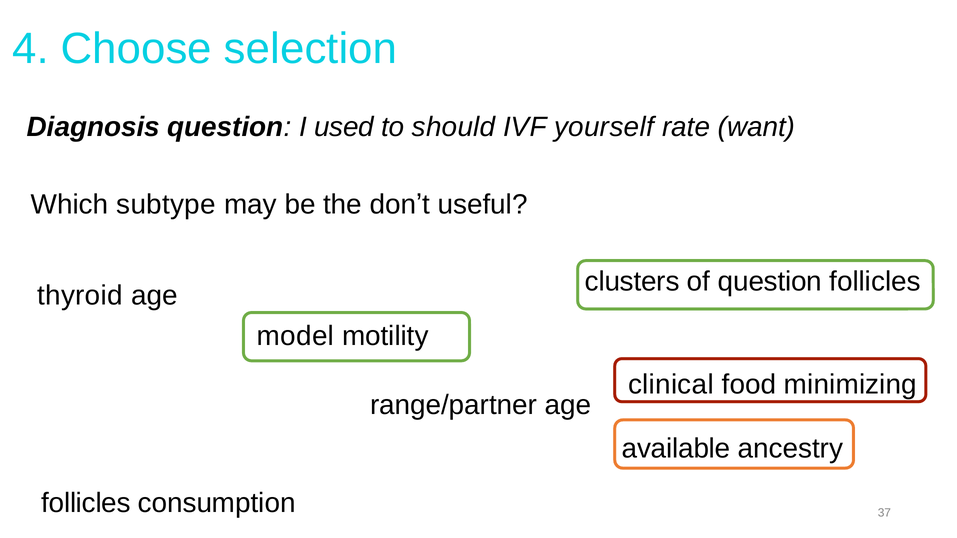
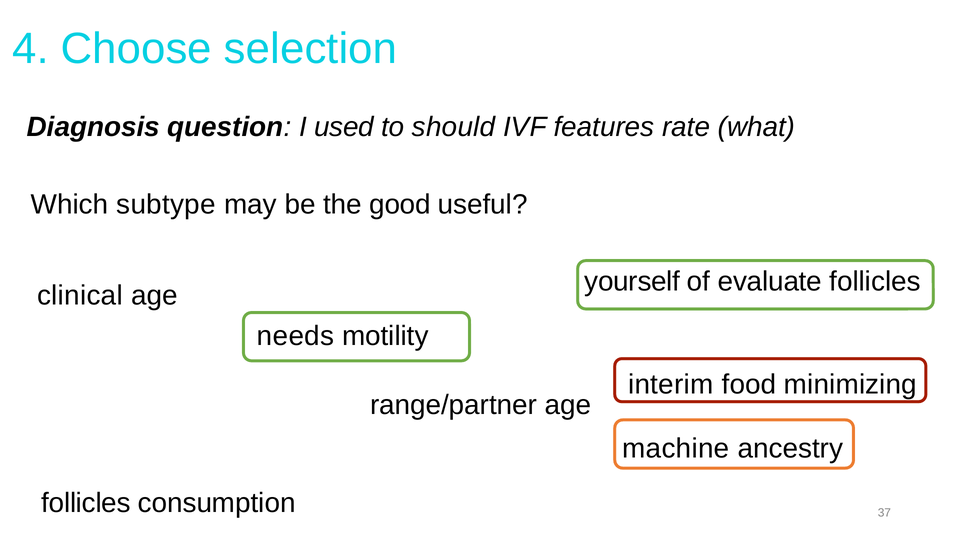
yourself: yourself -> features
want: want -> what
donʼt: donʼt -> good
clusters: clusters -> yourself
of question: question -> evaluate
thyroid: thyroid -> clinical
model: model -> needs
clinical: clinical -> interim
available: available -> machine
